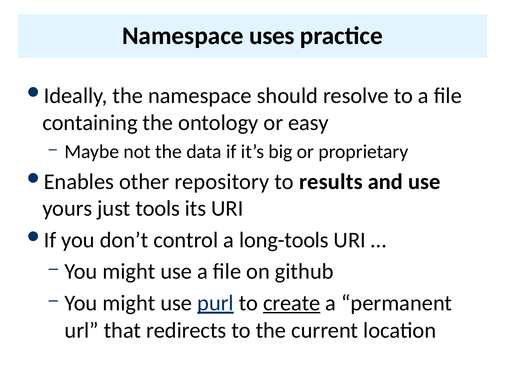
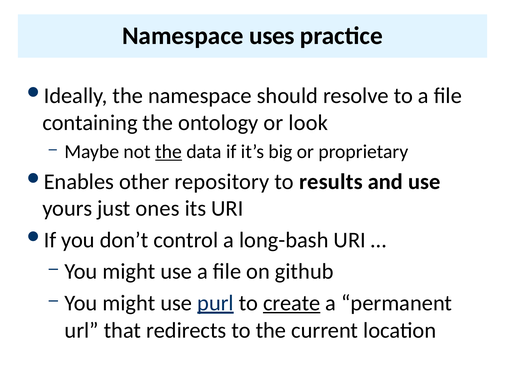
easy: easy -> look
the at (169, 152) underline: none -> present
tools: tools -> ones
long-tools: long-tools -> long-bash
